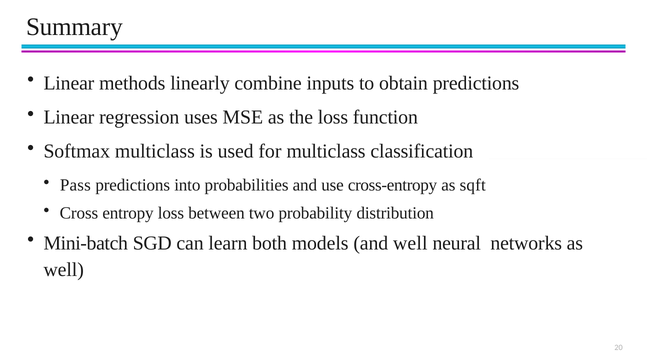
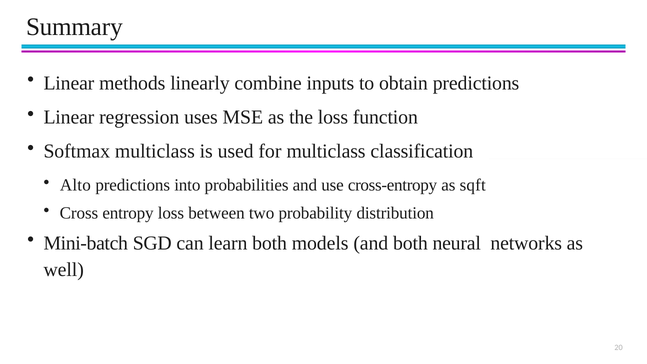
Pass: Pass -> Alto
and well: well -> both
